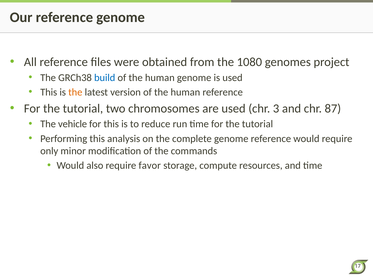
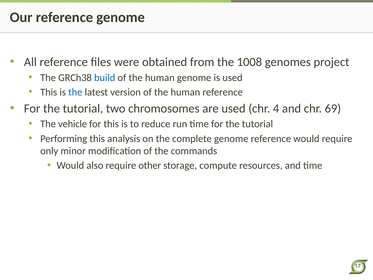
1080: 1080 -> 1008
the at (75, 92) colour: orange -> blue
3: 3 -> 4
87: 87 -> 69
favor: favor -> other
